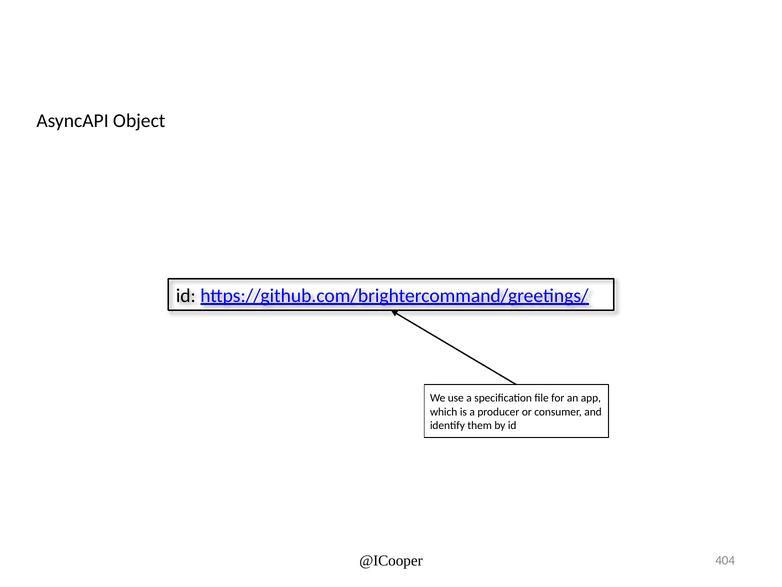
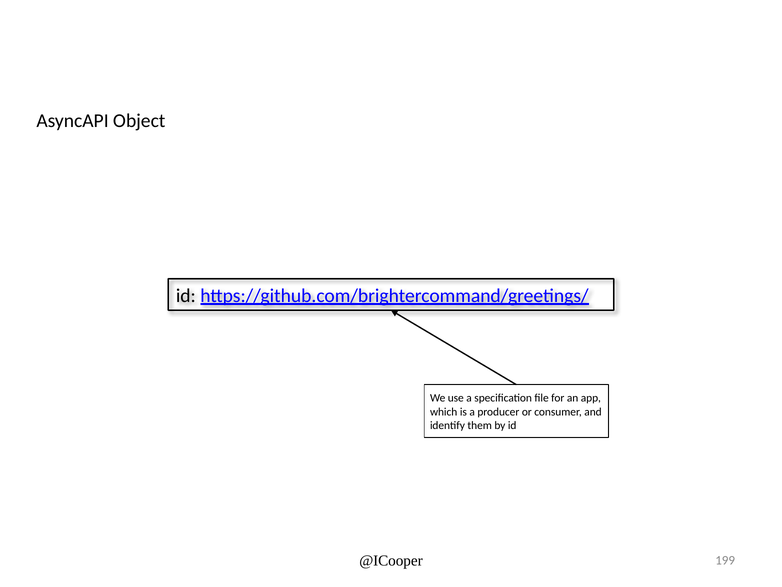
404: 404 -> 199
